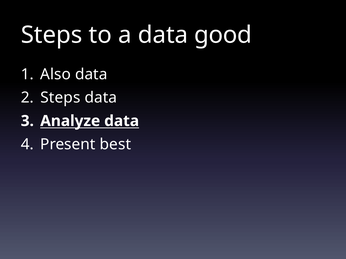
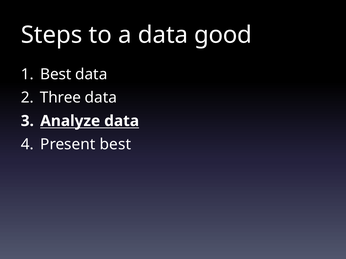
Also at (56, 74): Also -> Best
Steps at (60, 98): Steps -> Three
